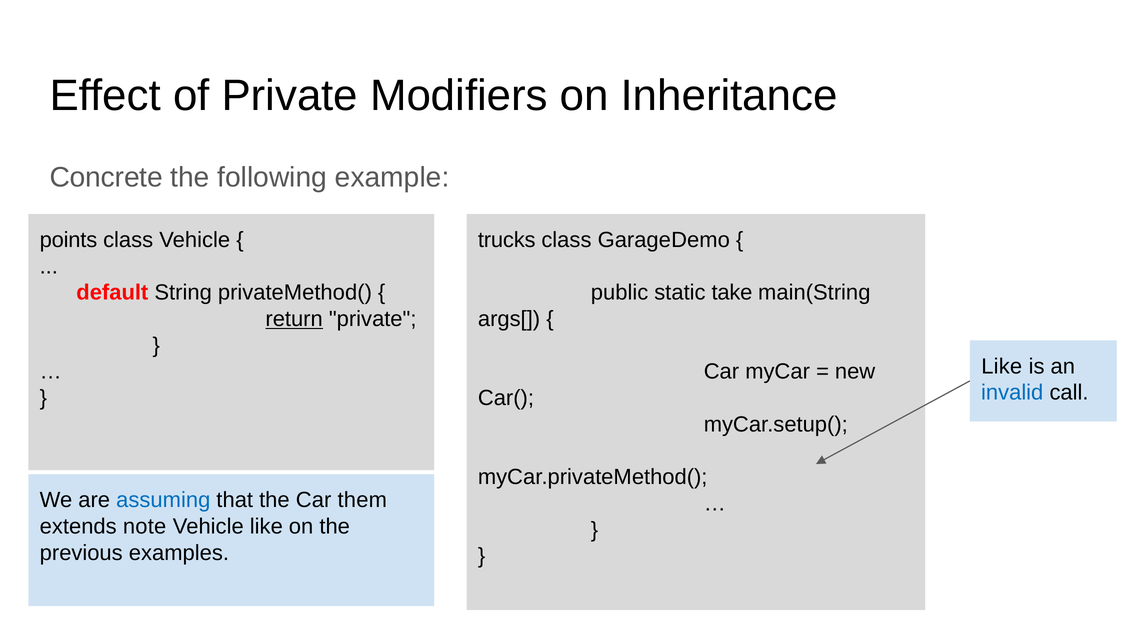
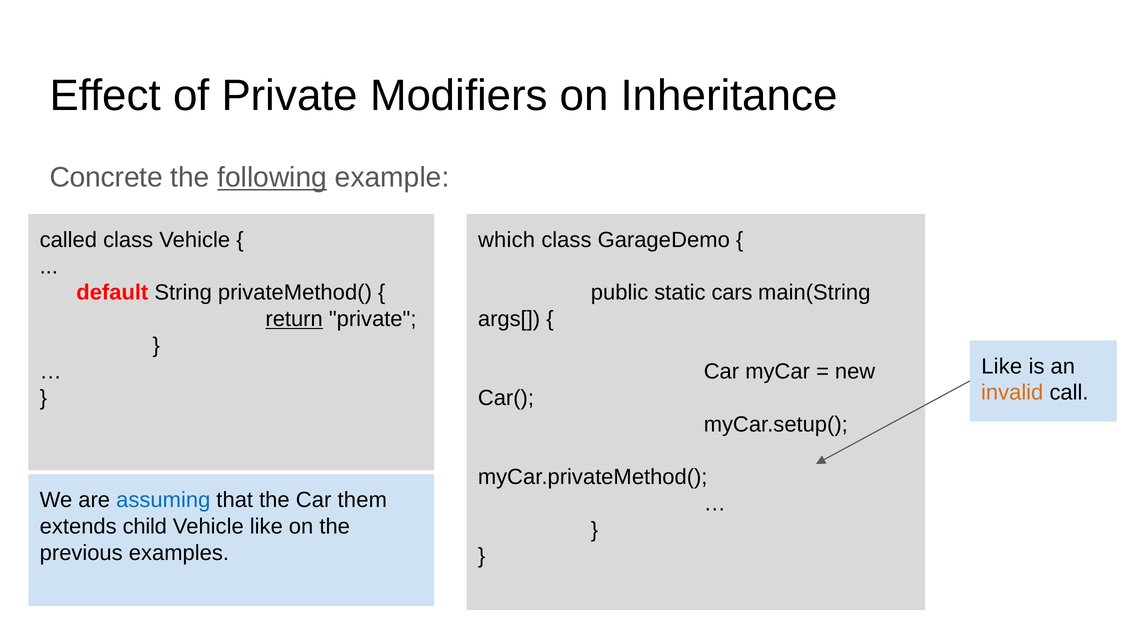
following underline: none -> present
points: points -> called
trucks: trucks -> which
take: take -> cars
invalid colour: blue -> orange
note: note -> child
